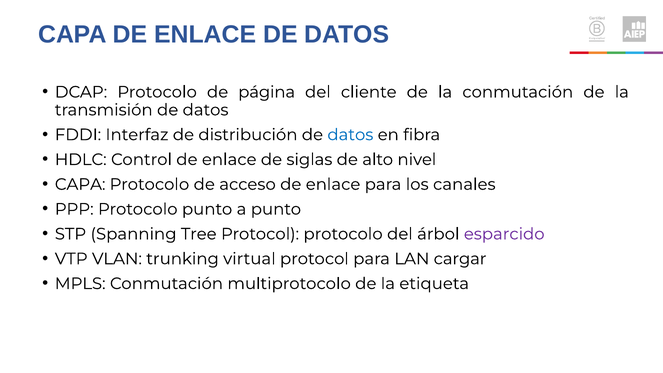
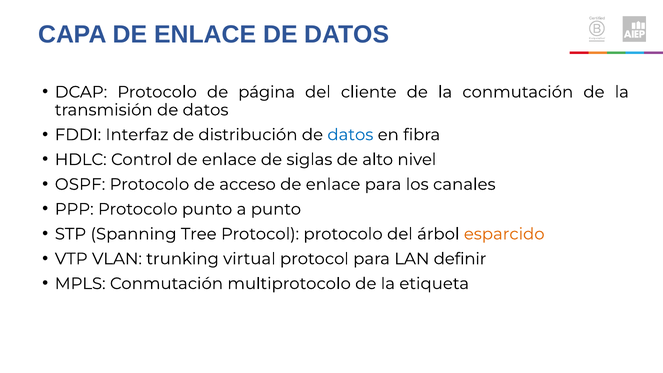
CAPA at (80, 184): CAPA -> OSPF
esparcido colour: purple -> orange
cargar: cargar -> definir
